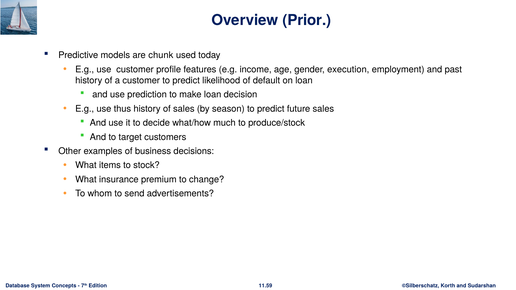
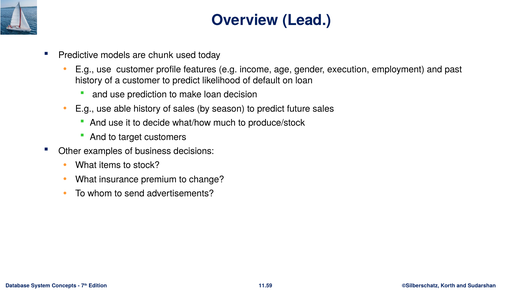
Prior: Prior -> Lead
thus: thus -> able
